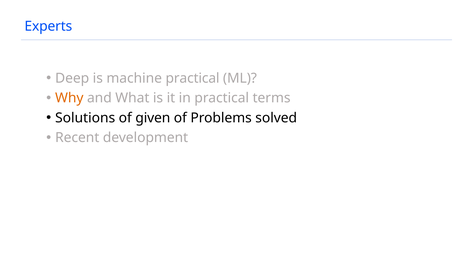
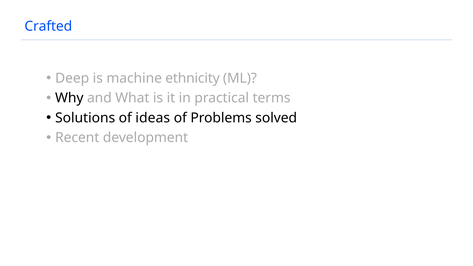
Experts: Experts -> Crafted
machine practical: practical -> ethnicity
Why colour: orange -> black
given: given -> ideas
